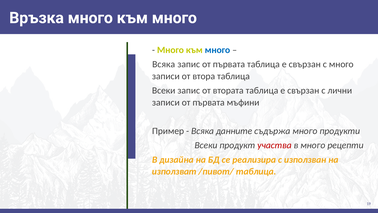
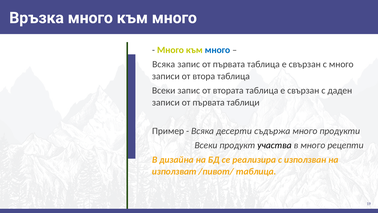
лични: лични -> даден
мъфини: мъфини -> таблици
данните: данните -> десерти
участва colour: red -> black
